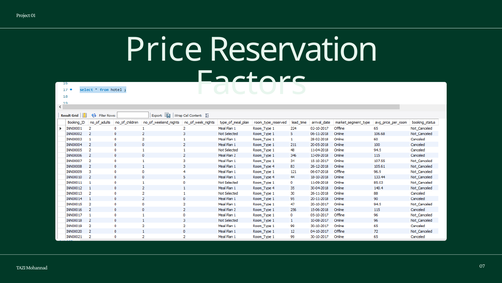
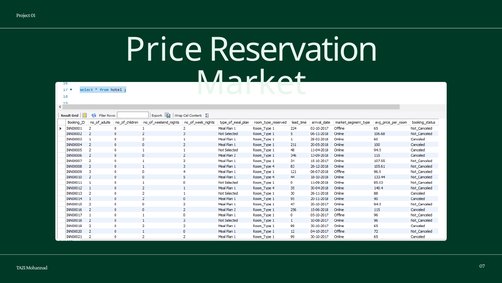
Factors: Factors -> Market
